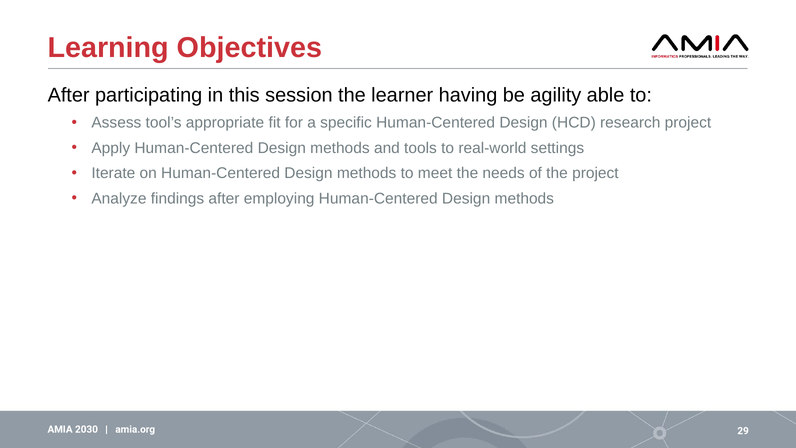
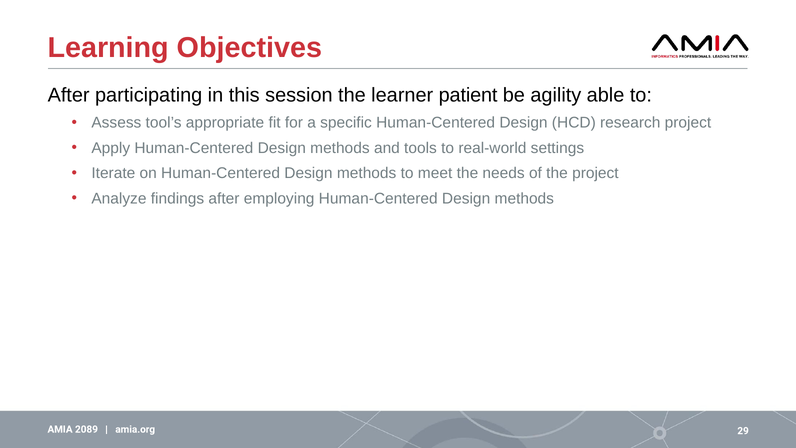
having: having -> patient
2030: 2030 -> 2089
